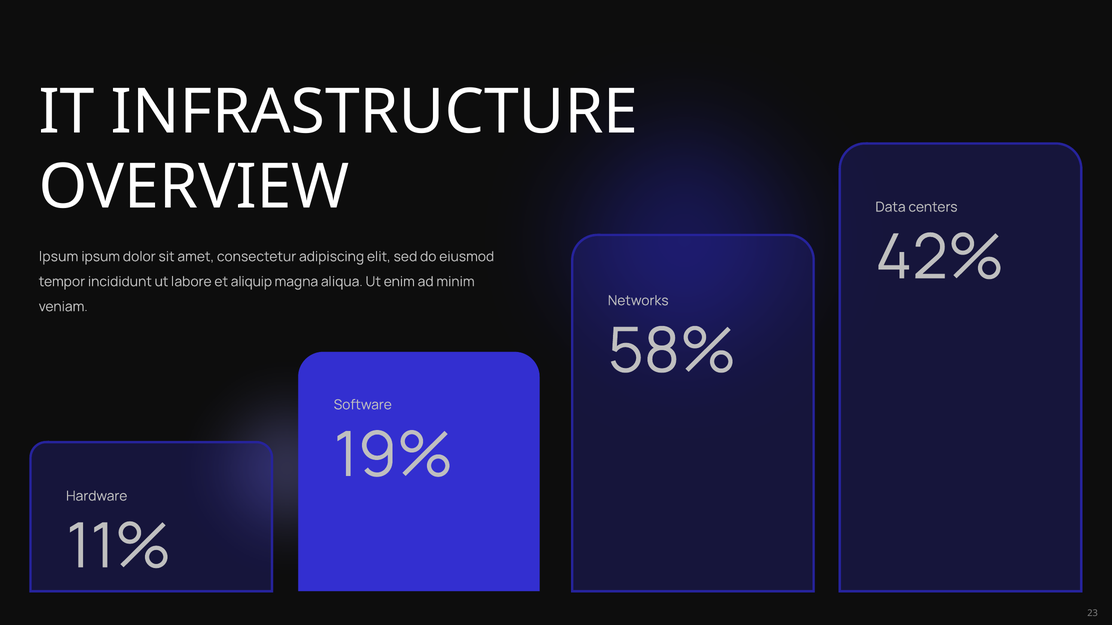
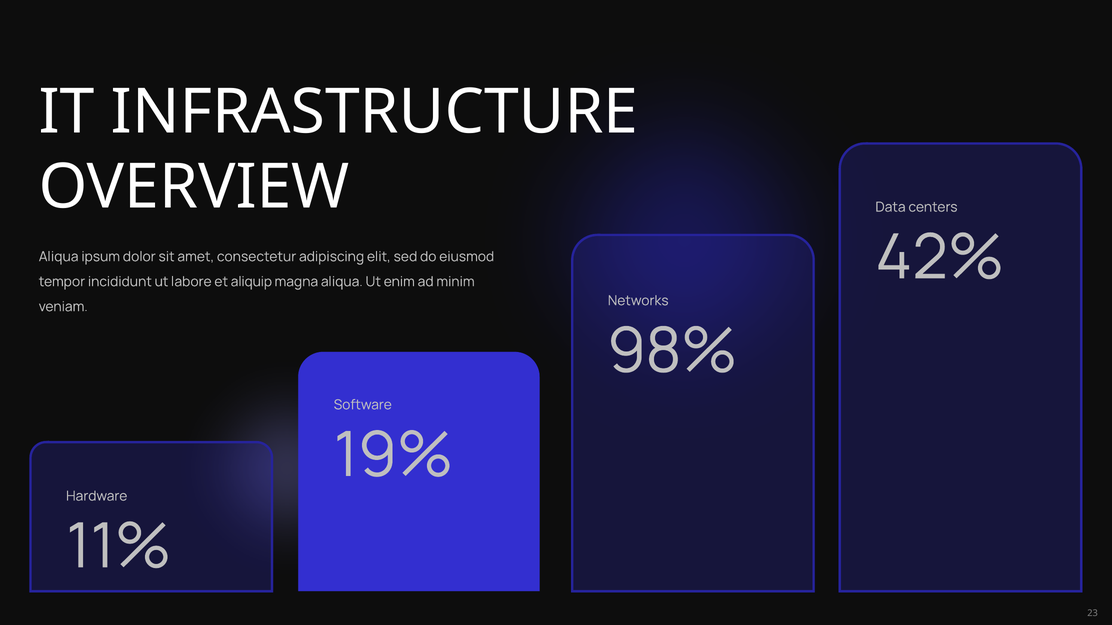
Ipsum at (59, 257): Ipsum -> Aliqua
58%: 58% -> 98%
